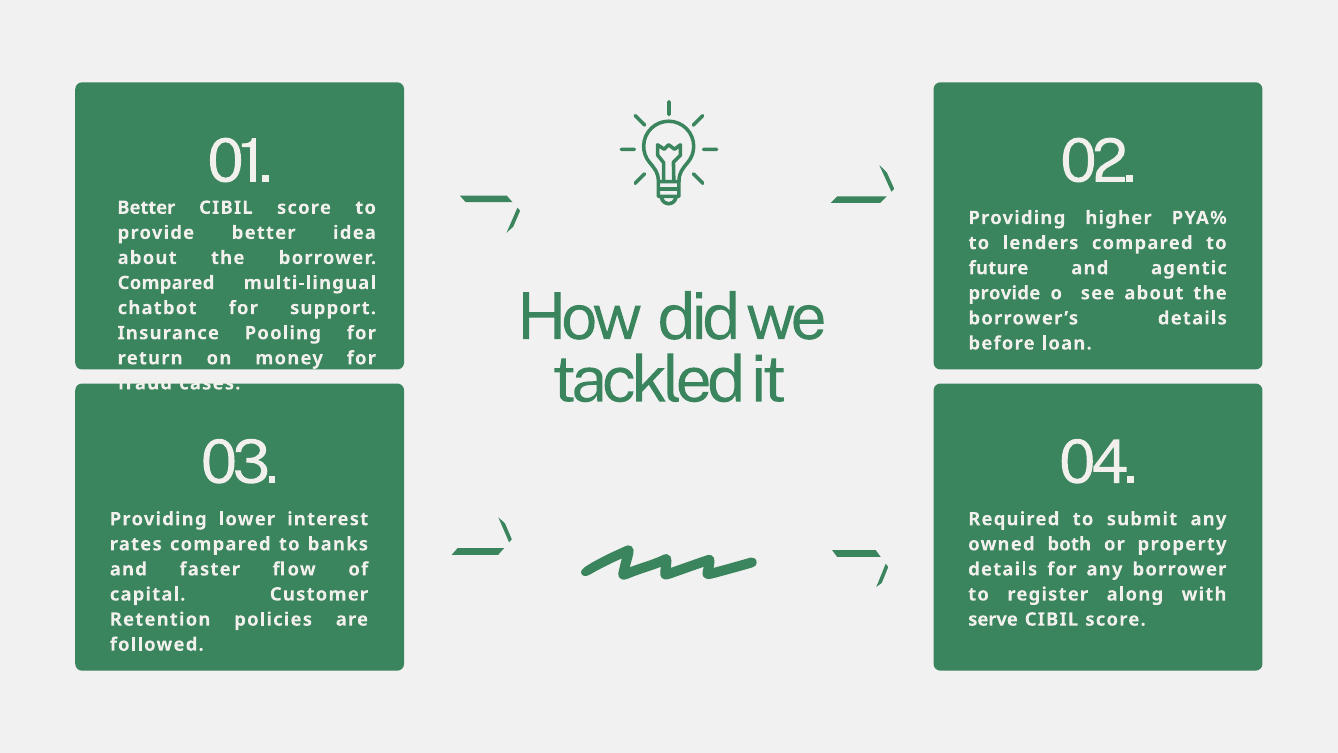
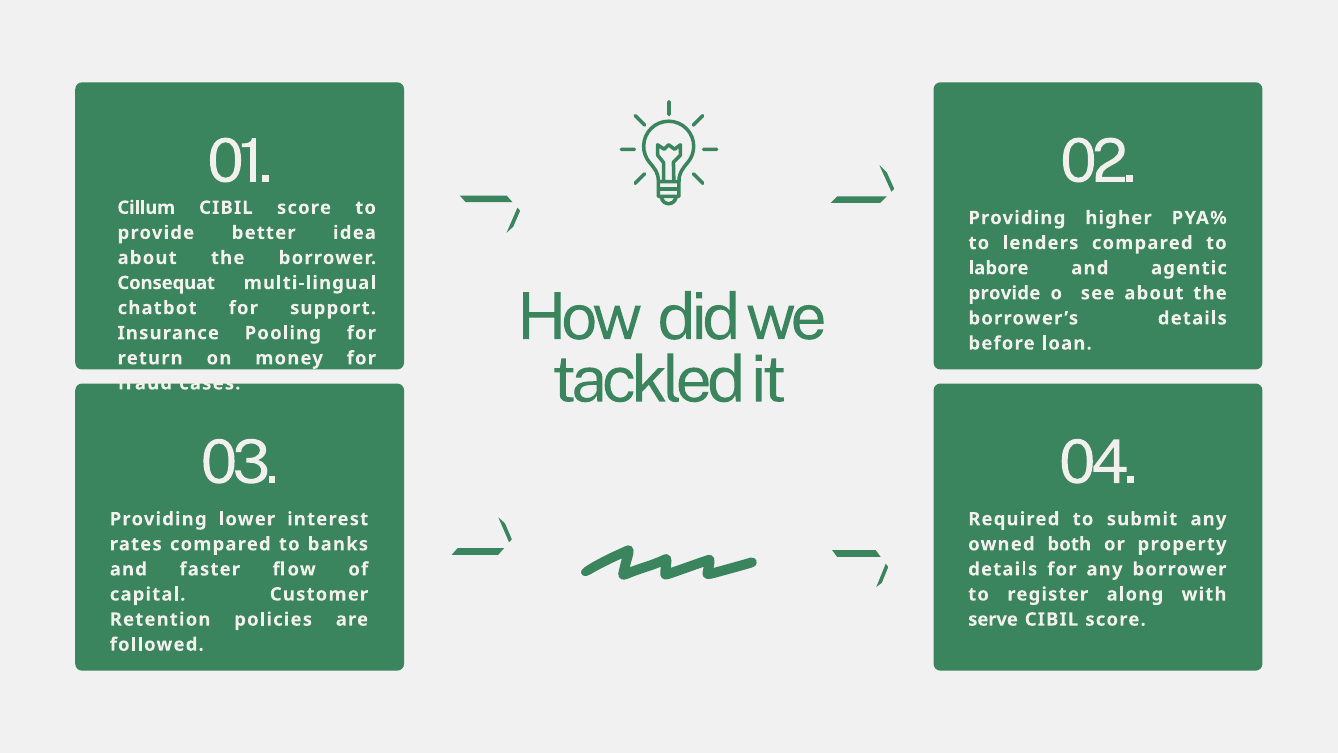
Better at (146, 208): Better -> Cillum
future: future -> labore
Compared at (166, 283): Compared -> Consequat
